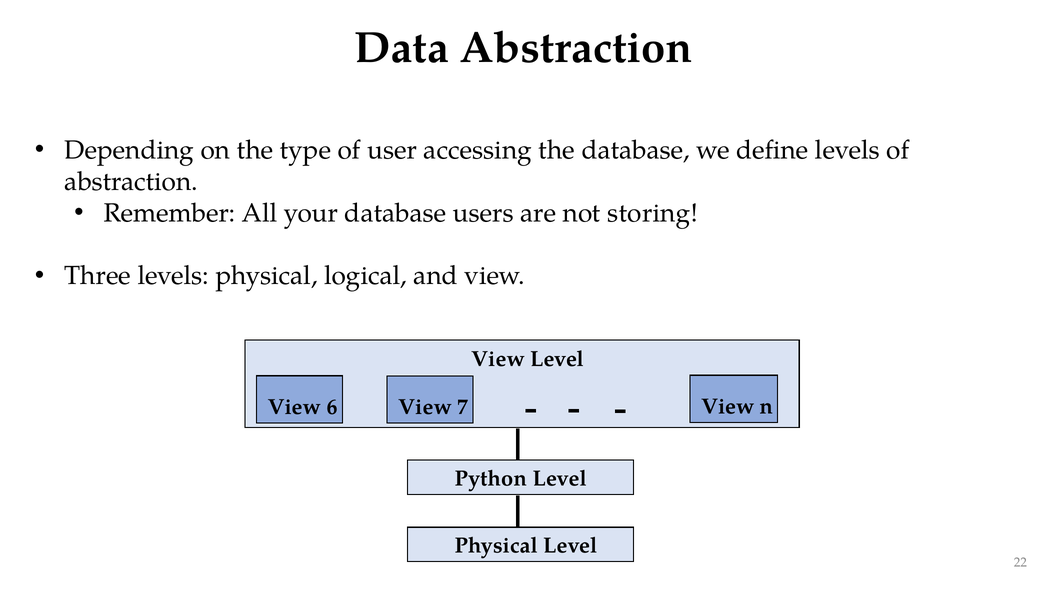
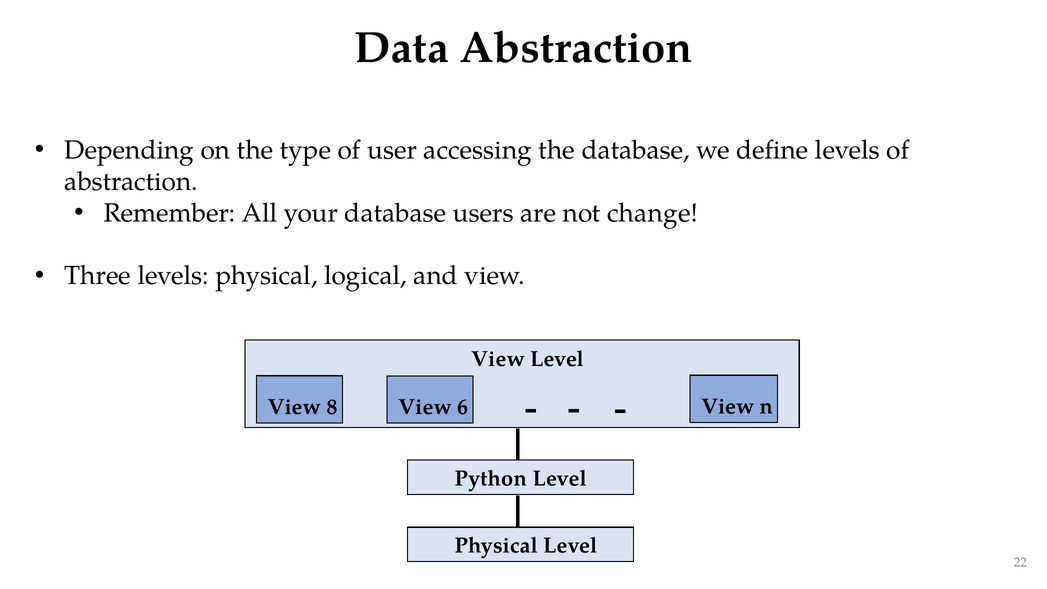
storing: storing -> change
6: 6 -> 8
7: 7 -> 6
